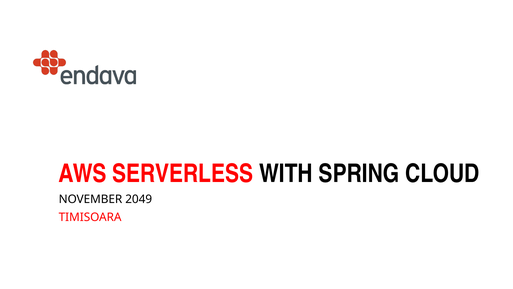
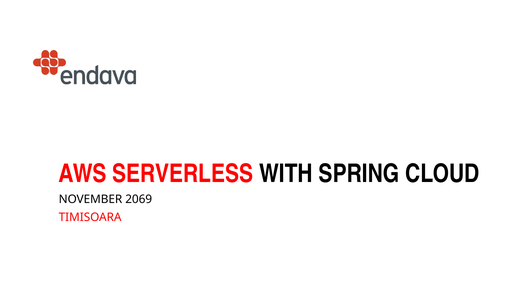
2049: 2049 -> 2069
